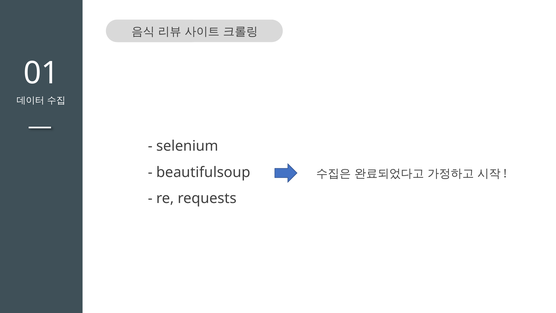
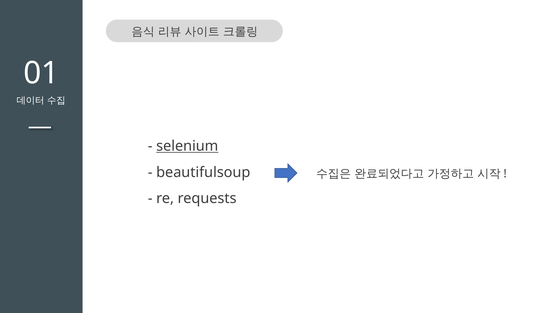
selenium underline: none -> present
